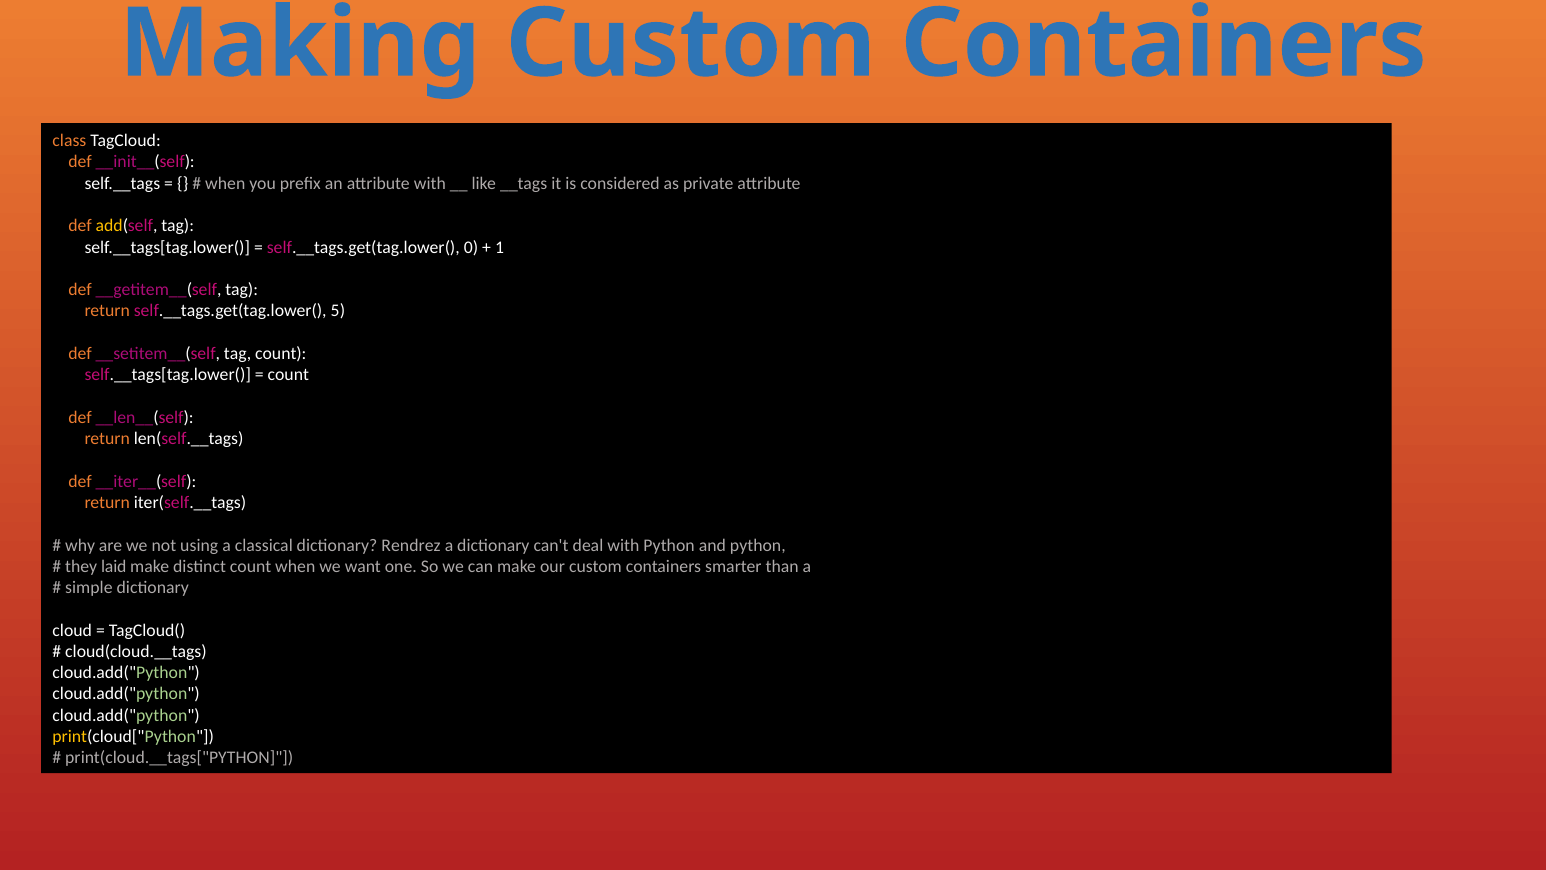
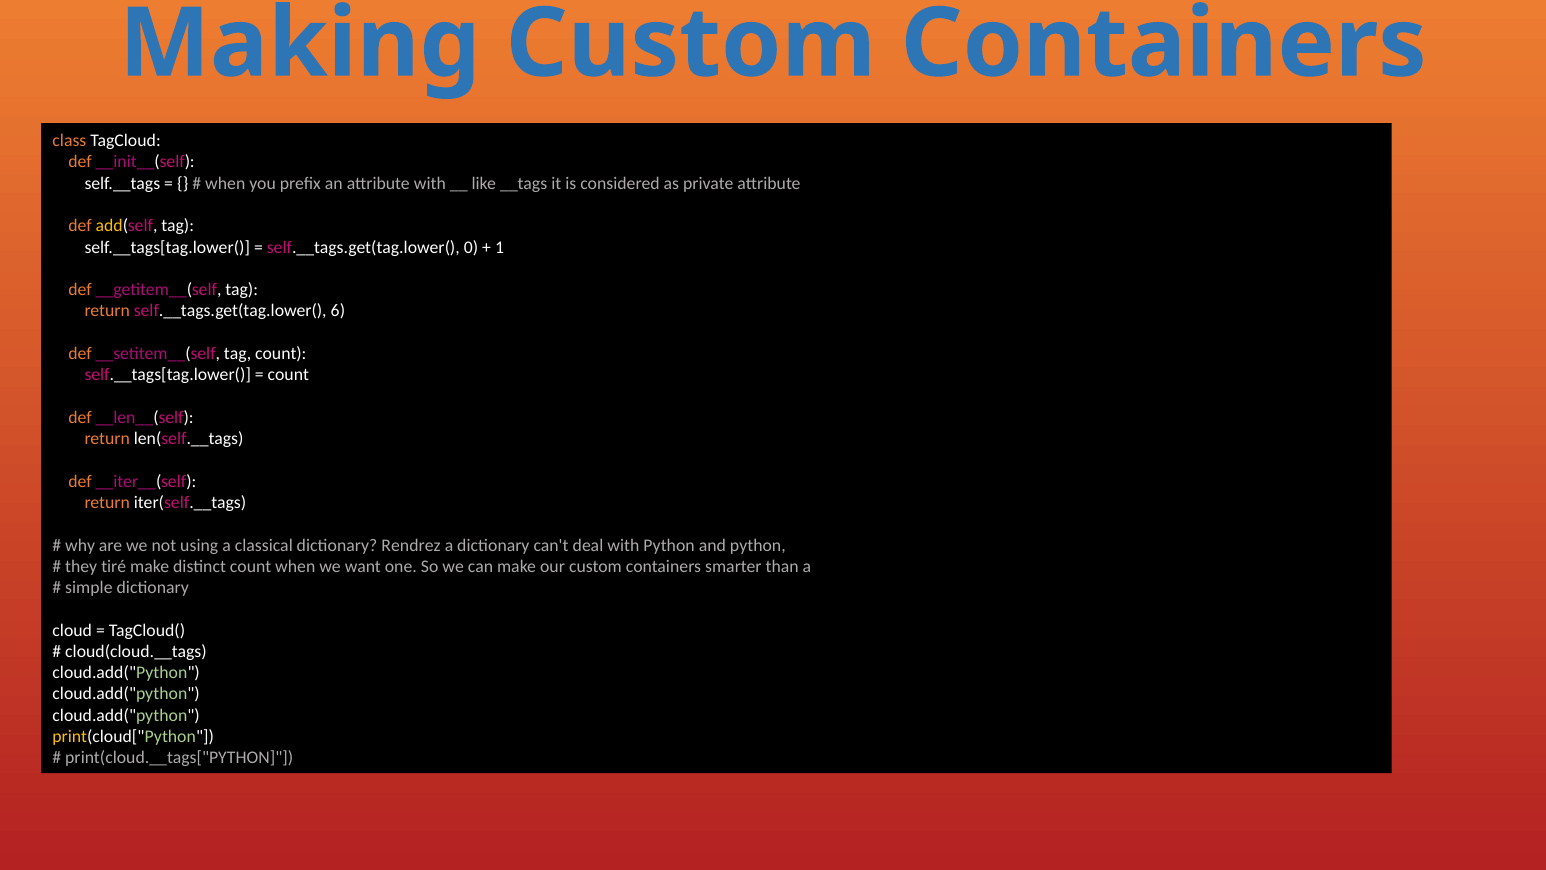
5: 5 -> 6
laid: laid -> tiré
